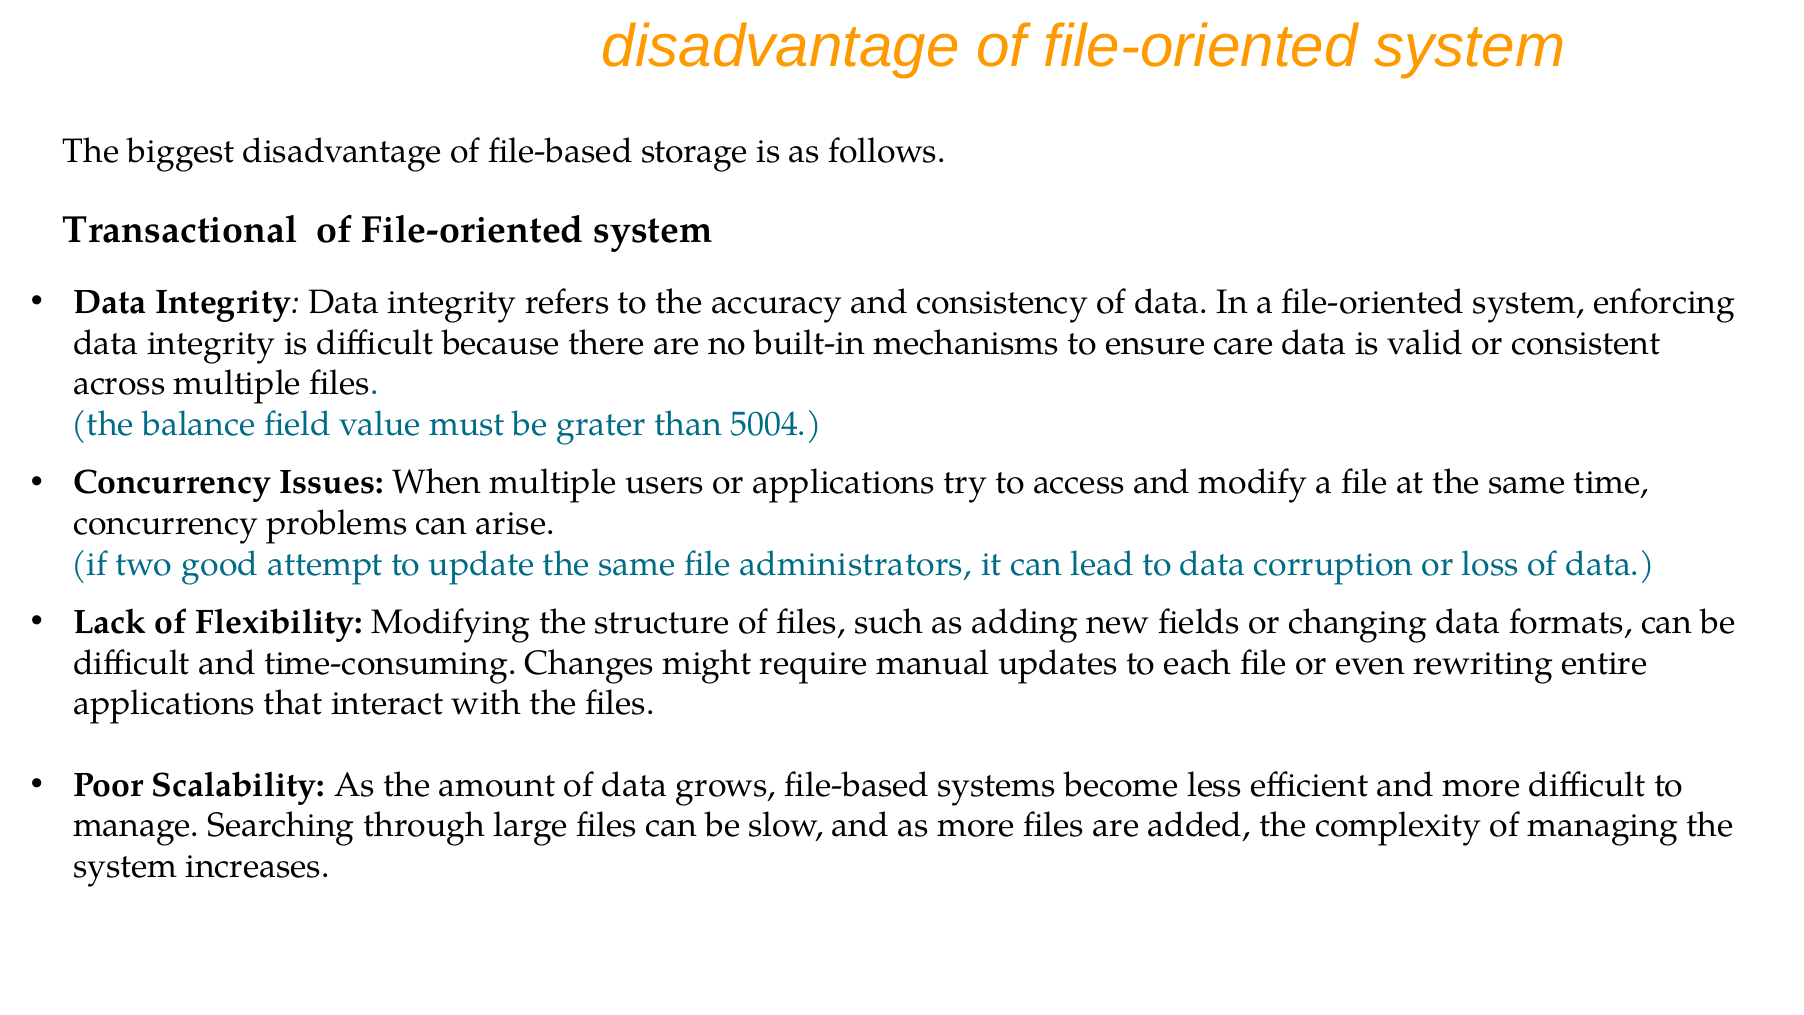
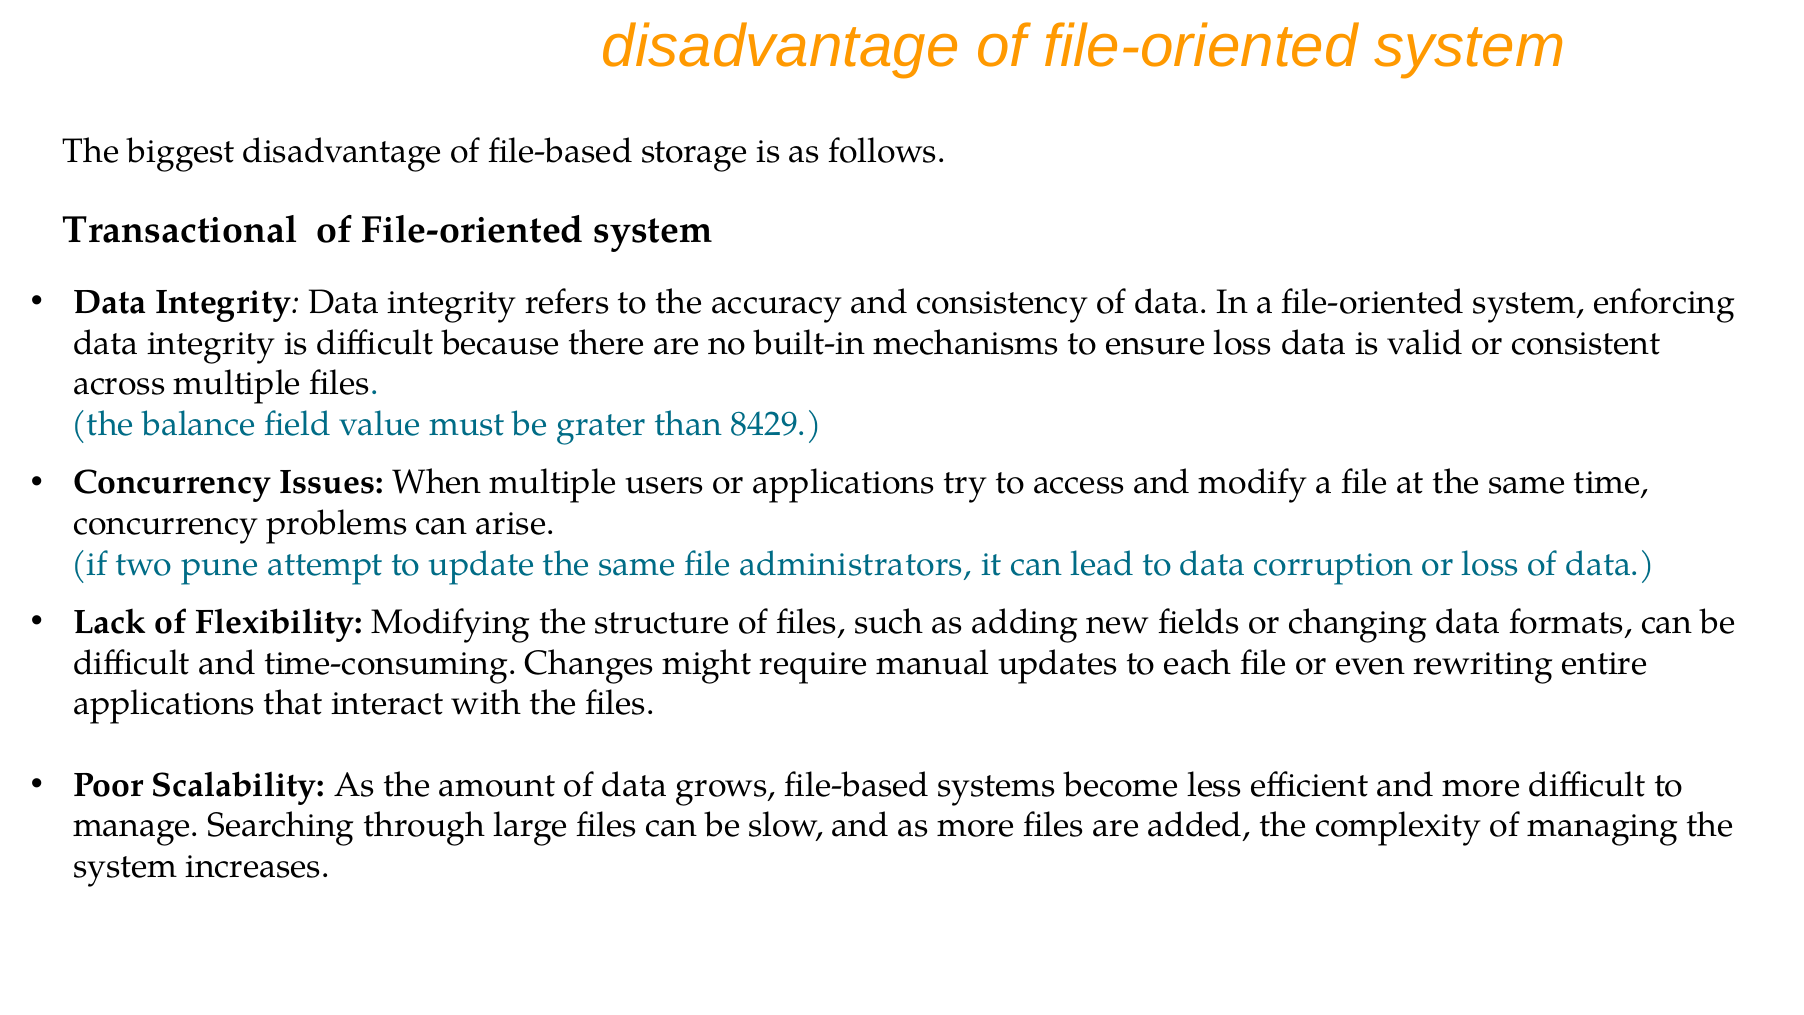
ensure care: care -> loss
5004: 5004 -> 8429
good: good -> pune
